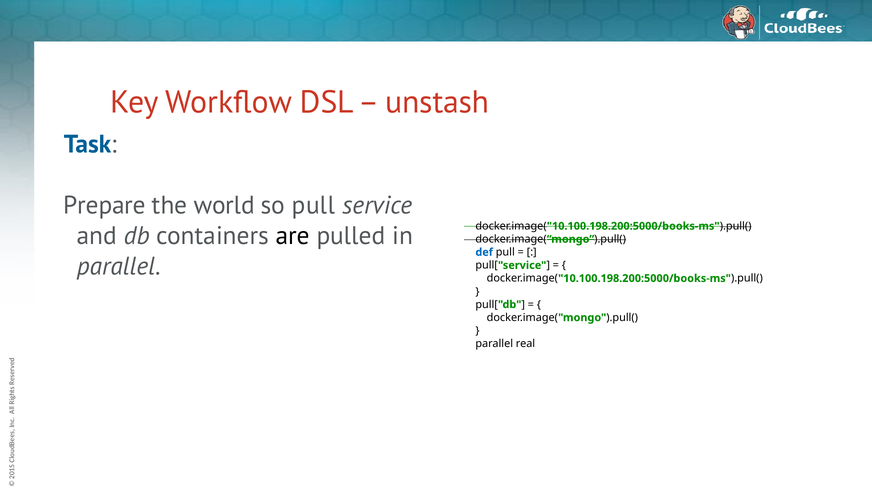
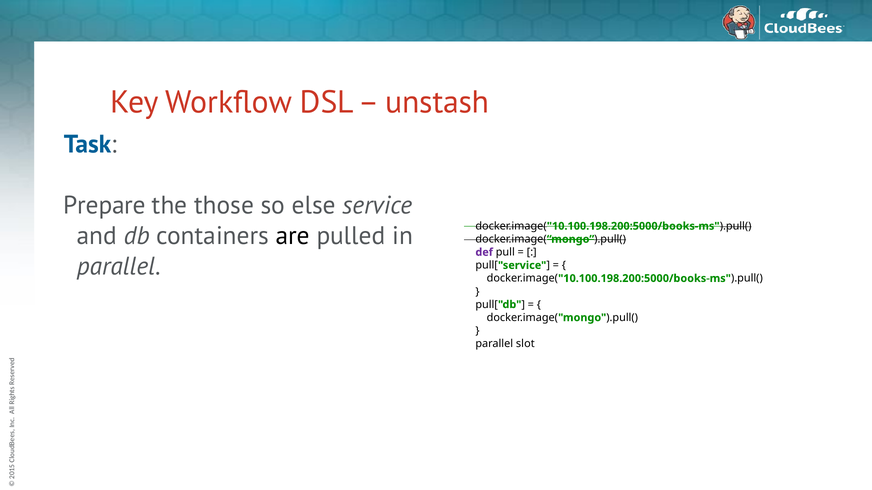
world: world -> those
so pull: pull -> else
def colour: blue -> purple
real: real -> slot
